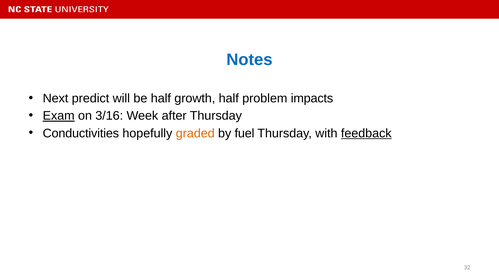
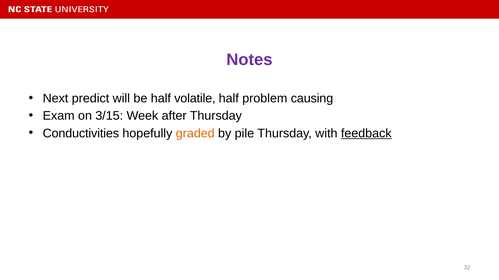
Notes colour: blue -> purple
growth: growth -> volatile
impacts: impacts -> causing
Exam underline: present -> none
3/16: 3/16 -> 3/15
fuel: fuel -> pile
